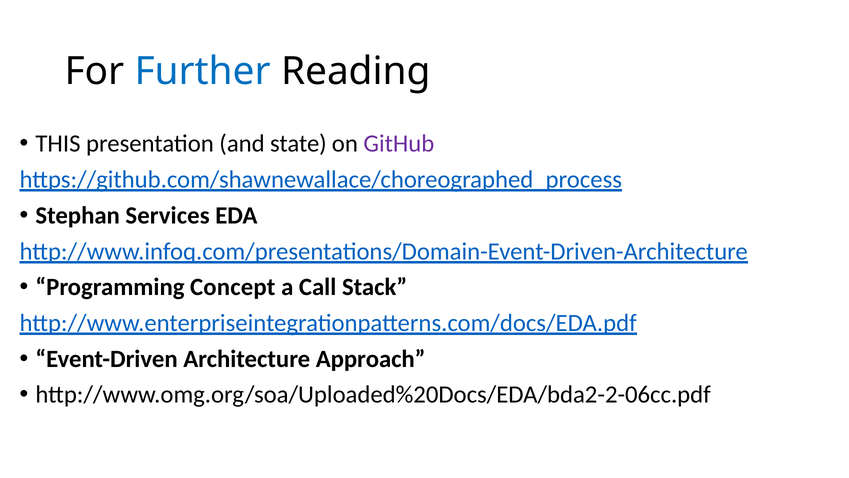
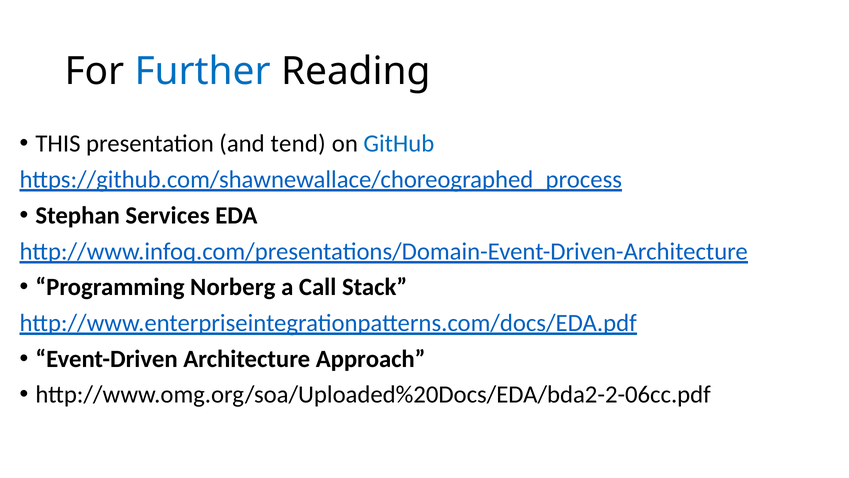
state: state -> tend
GitHub colour: purple -> blue
Concept: Concept -> Norberg
